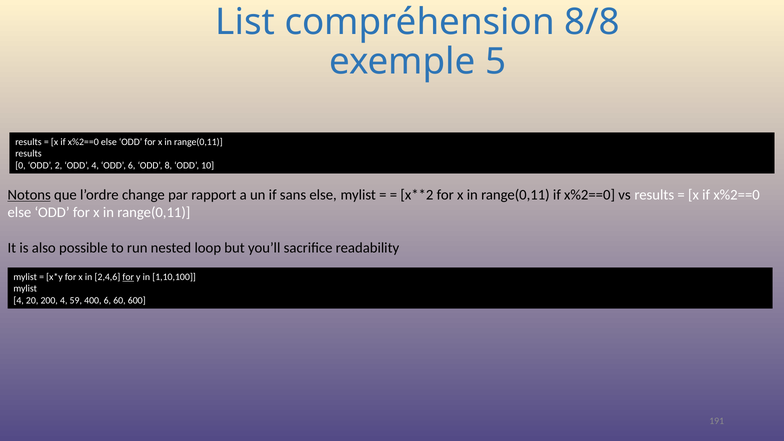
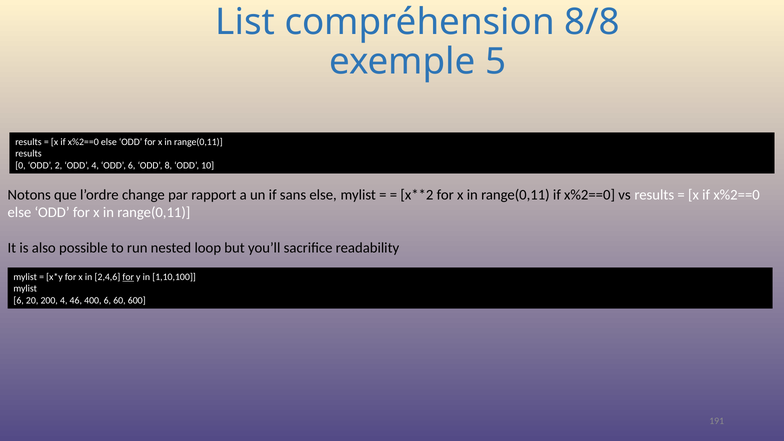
Notons underline: present -> none
4 at (19, 301): 4 -> 6
59: 59 -> 46
